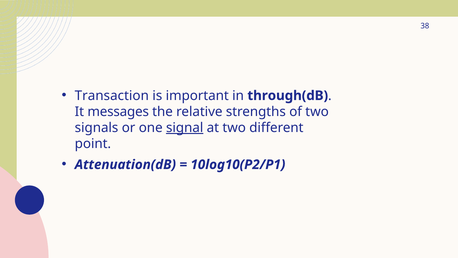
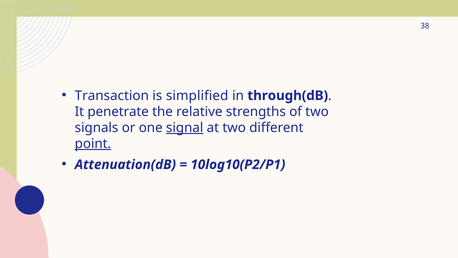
important: important -> simplified
messages: messages -> penetrate
point underline: none -> present
